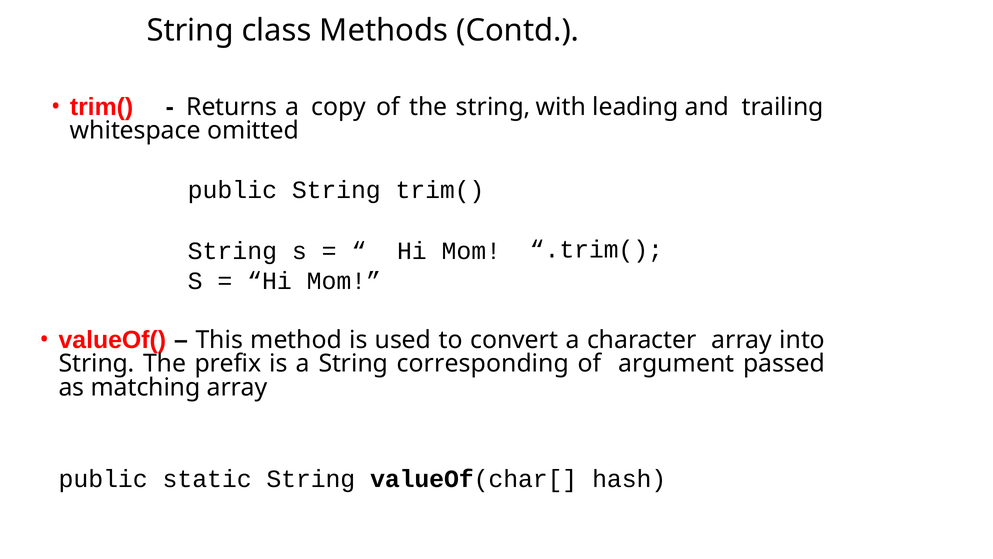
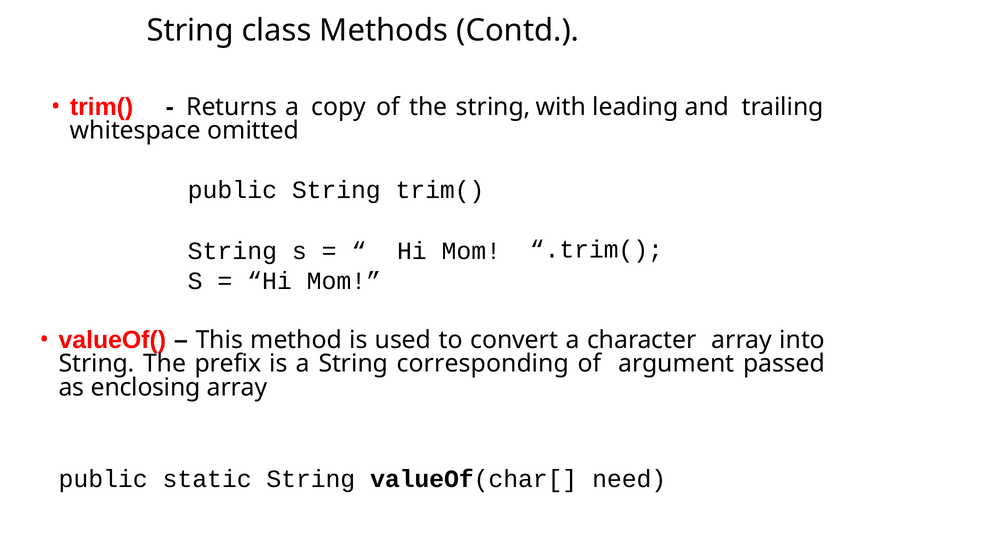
matching: matching -> enclosing
hash: hash -> need
